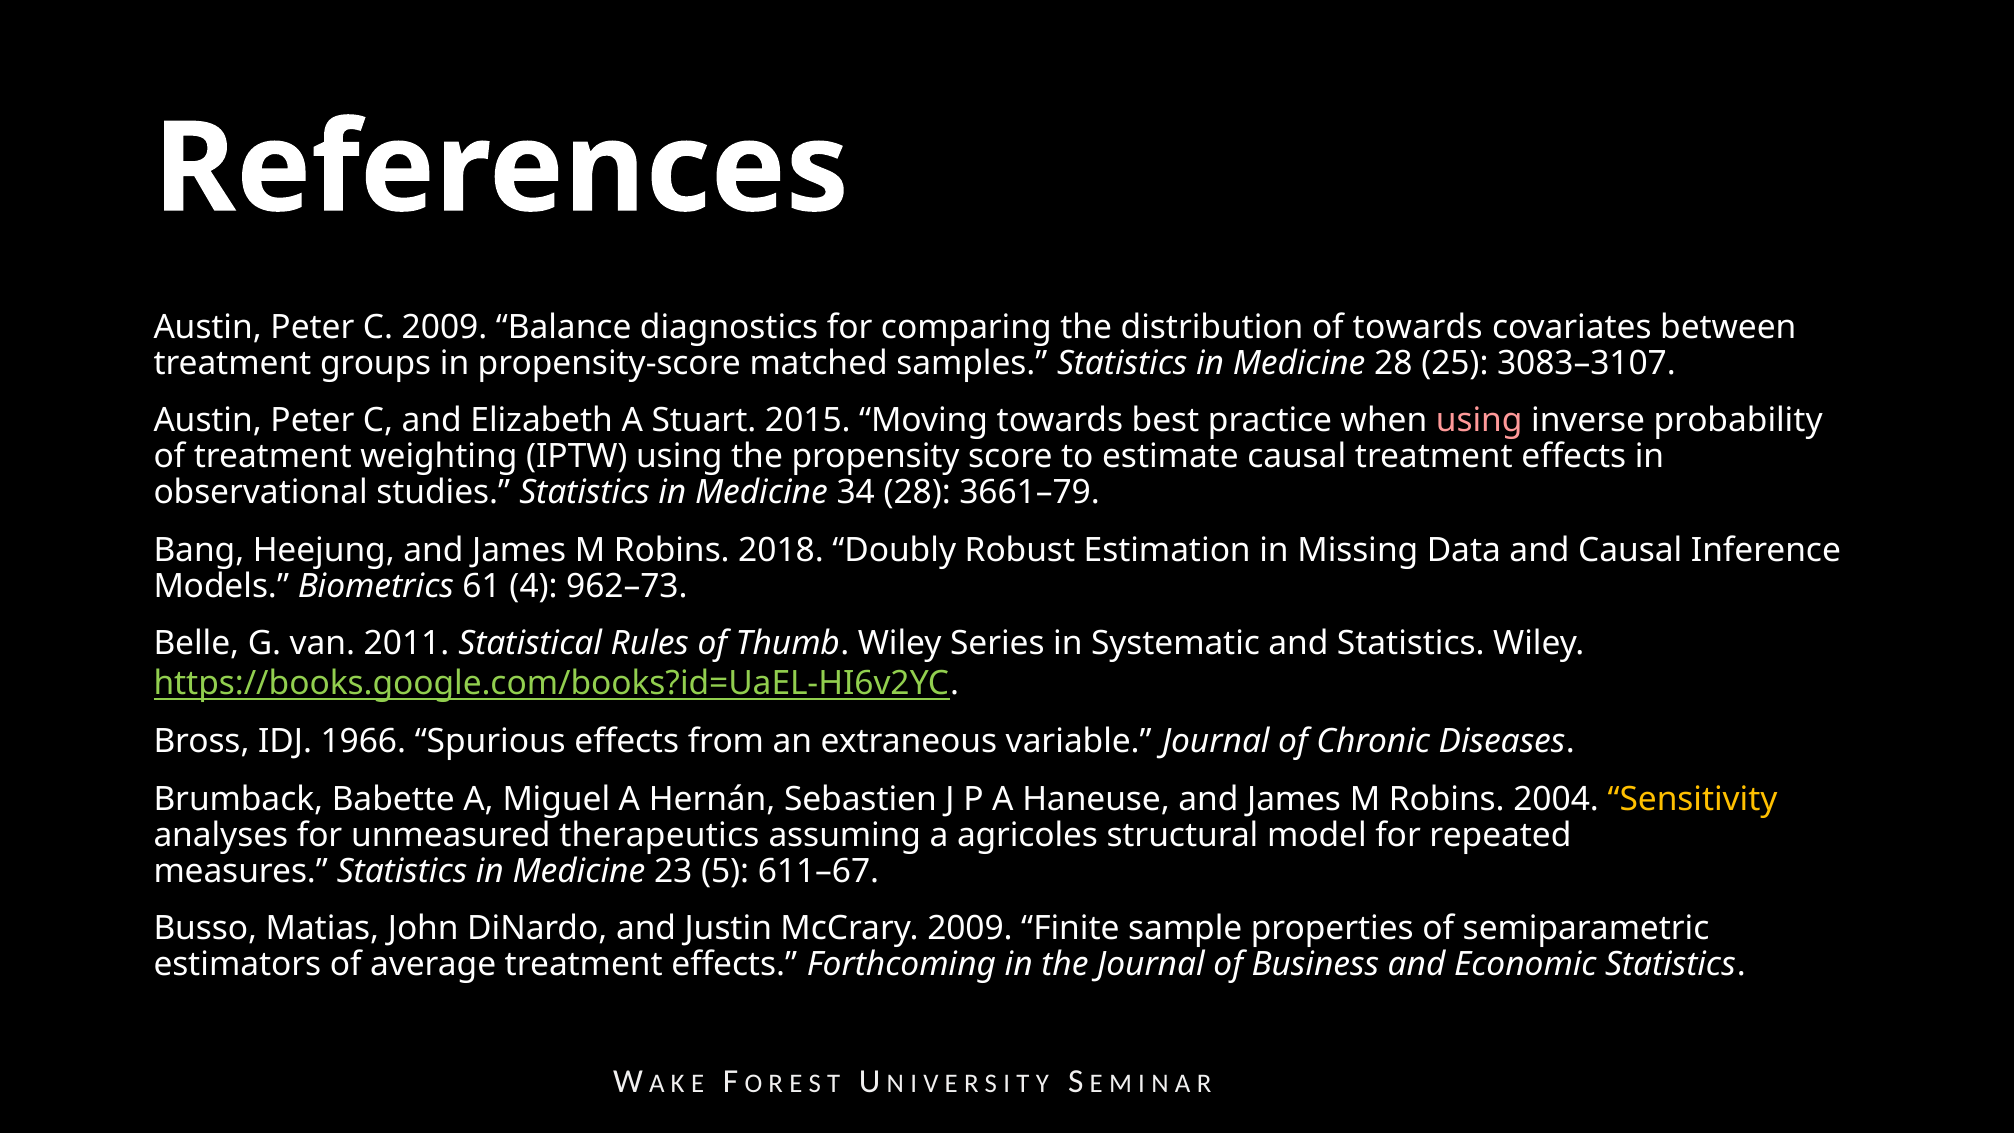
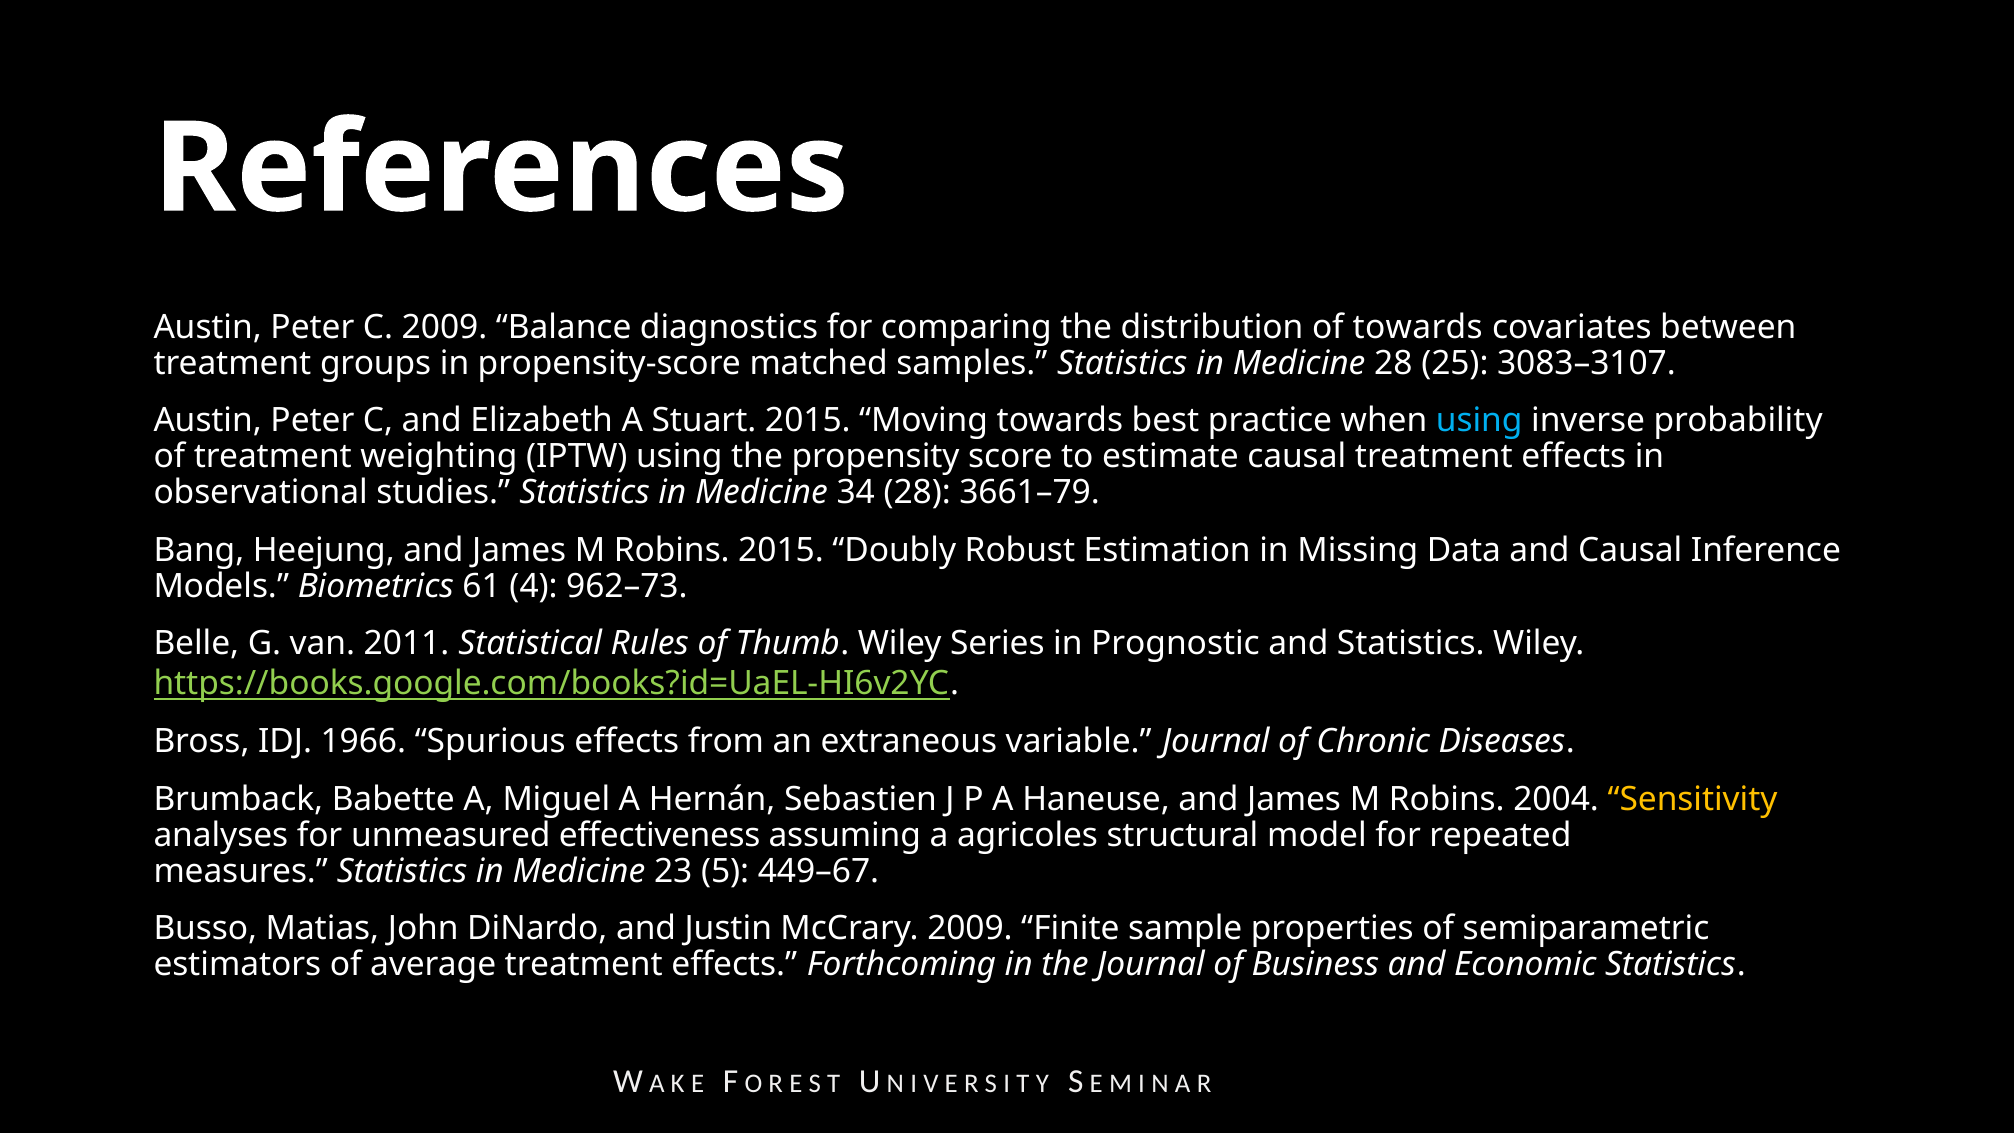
using at (1479, 420) colour: pink -> light blue
Robins 2018: 2018 -> 2015
Systematic: Systematic -> Prognostic
therapeutics: therapeutics -> effectiveness
611–67: 611–67 -> 449–67
